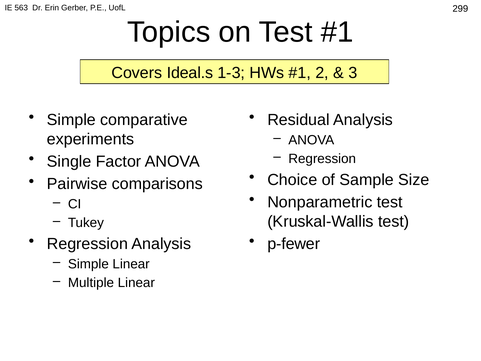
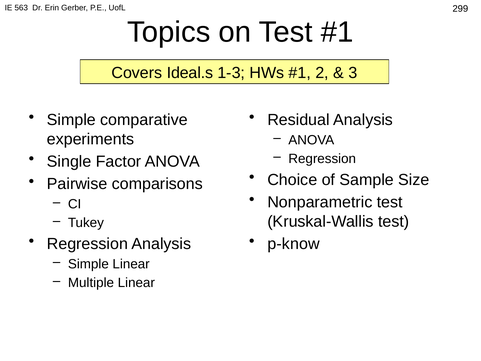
p-fewer: p-fewer -> p-know
